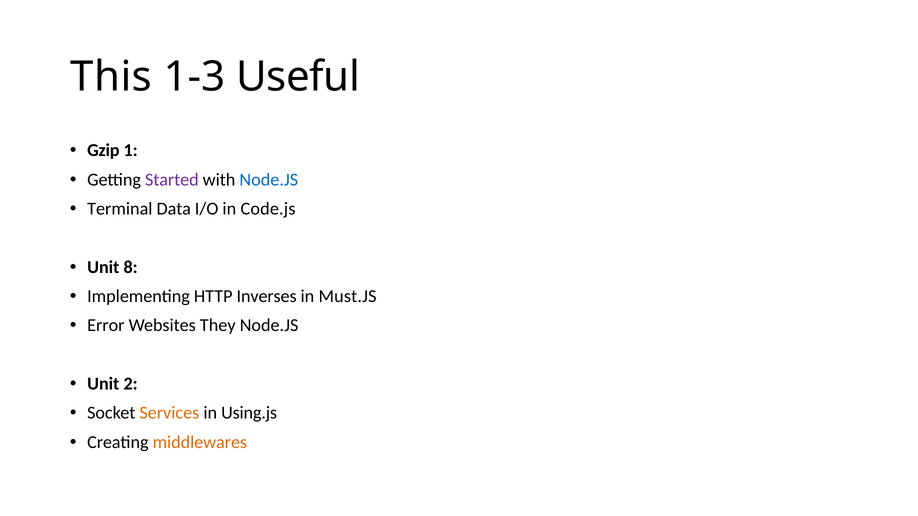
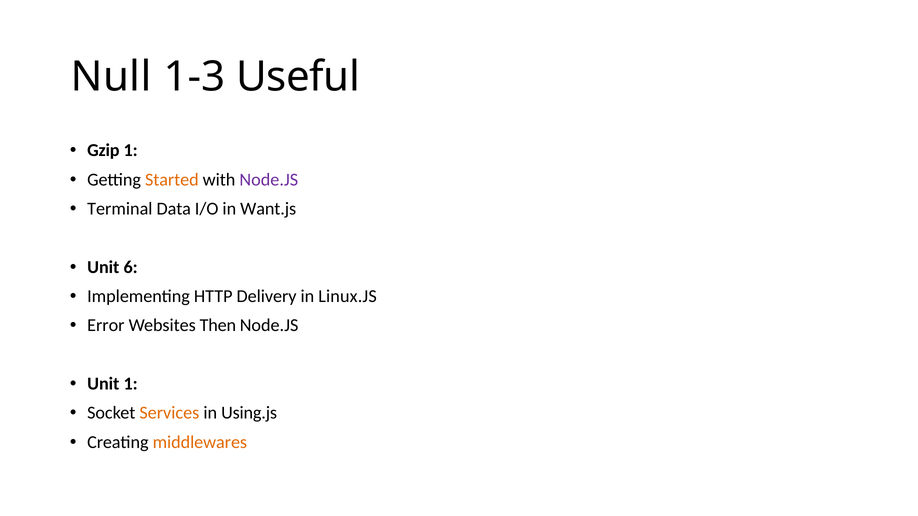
This: This -> Null
Started colour: purple -> orange
Node.JS at (269, 180) colour: blue -> purple
Code.js: Code.js -> Want.js
8: 8 -> 6
Inverses: Inverses -> Delivery
Must.JS: Must.JS -> Linux.JS
They: They -> Then
Unit 2: 2 -> 1
